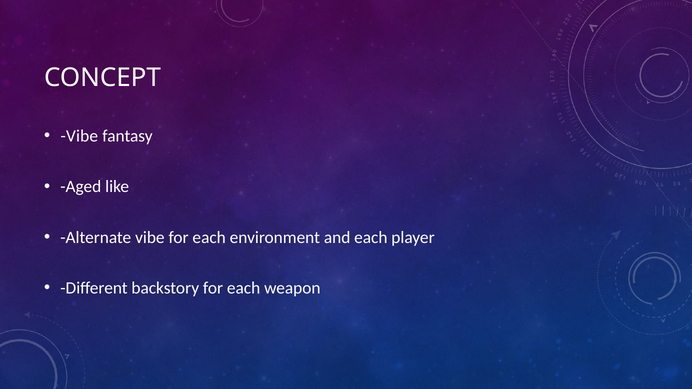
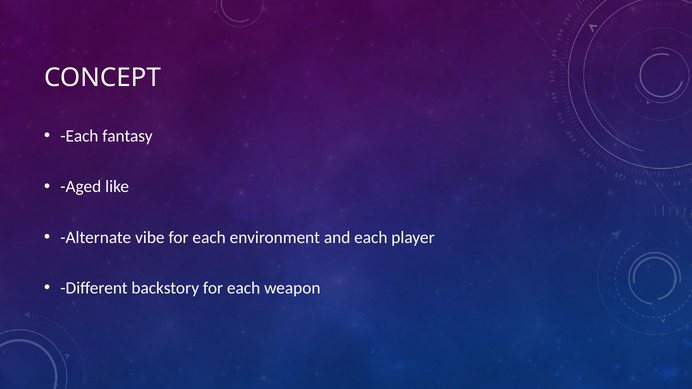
Vibe at (79, 136): Vibe -> Each
